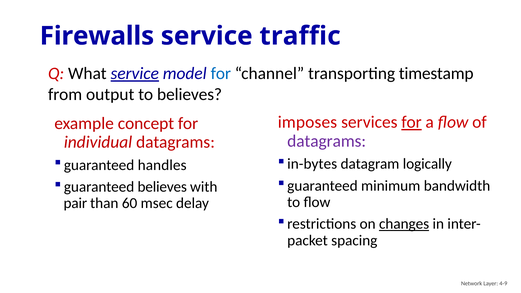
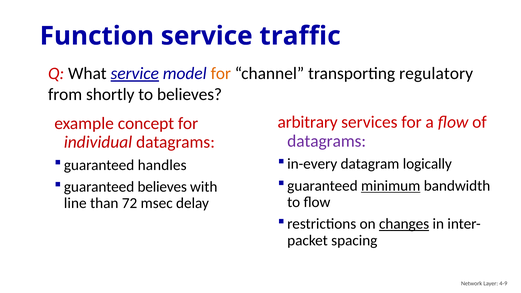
Firewalls: Firewalls -> Function
for at (221, 74) colour: blue -> orange
timestamp: timestamp -> regulatory
output: output -> shortly
imposes: imposes -> arbitrary
for at (412, 122) underline: present -> none
in-bytes: in-bytes -> in-every
minimum underline: none -> present
pair: pair -> line
60: 60 -> 72
